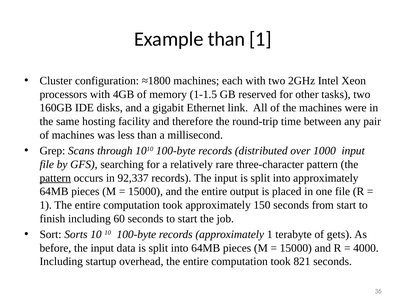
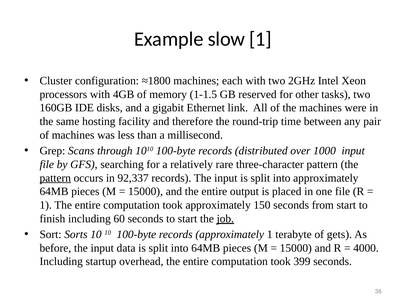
Example than: than -> slow
job underline: none -> present
821: 821 -> 399
